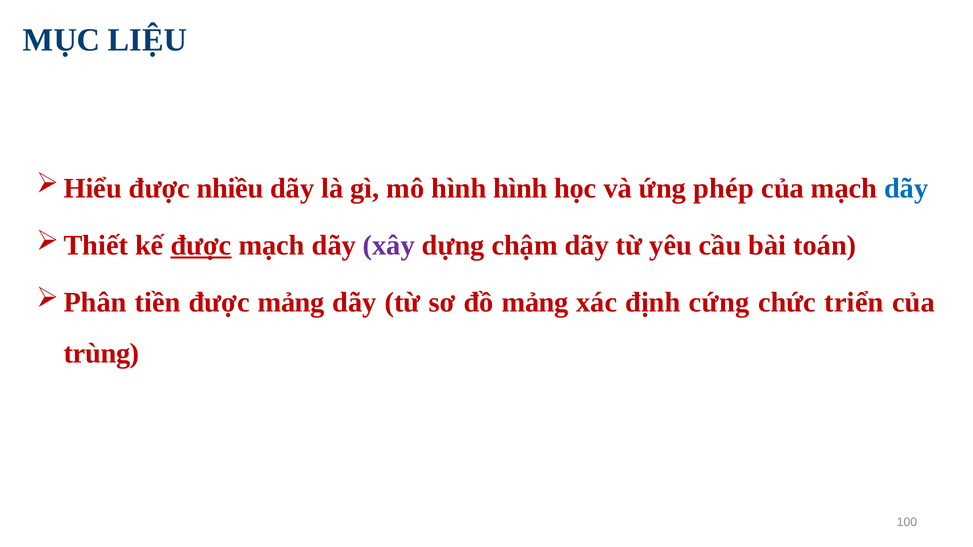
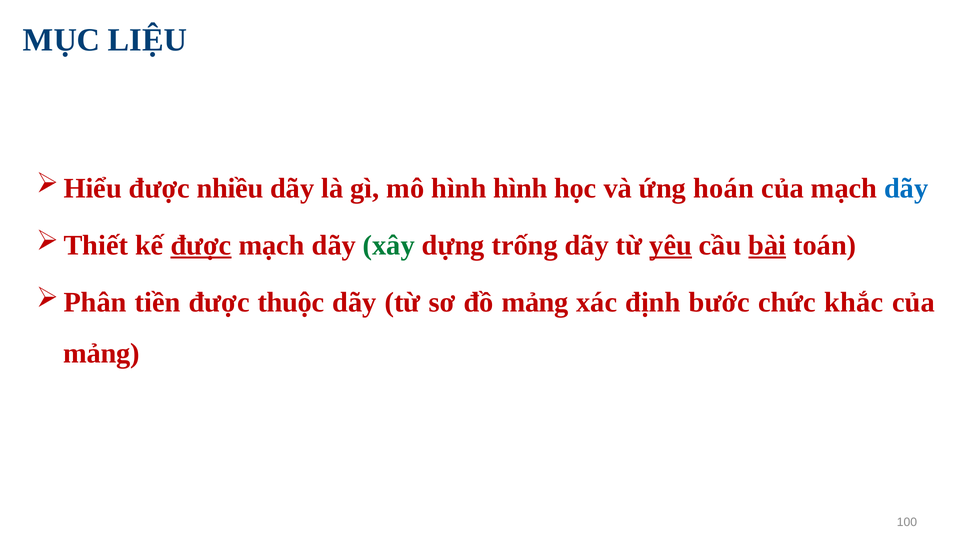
phép: phép -> hoán
xây colour: purple -> green
chậm: chậm -> trống
yêu underline: none -> present
bài underline: none -> present
được mảng: mảng -> thuộc
cứng: cứng -> bước
triển: triển -> khắc
trùng at (102, 354): trùng -> mảng
